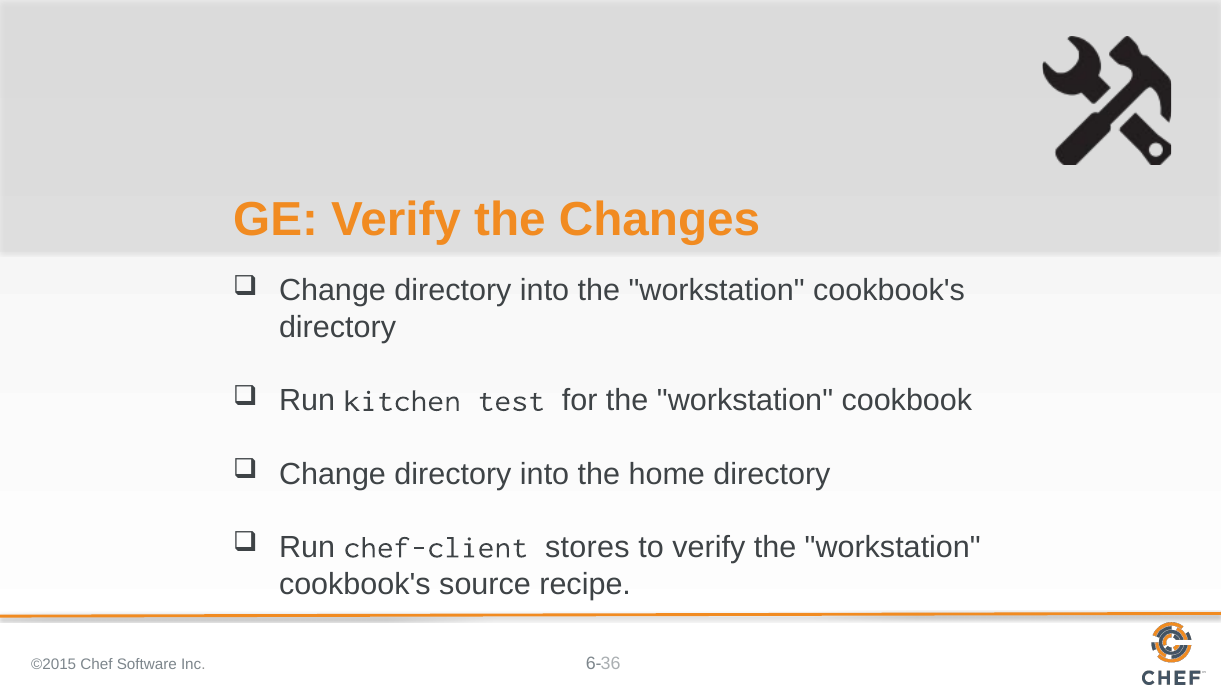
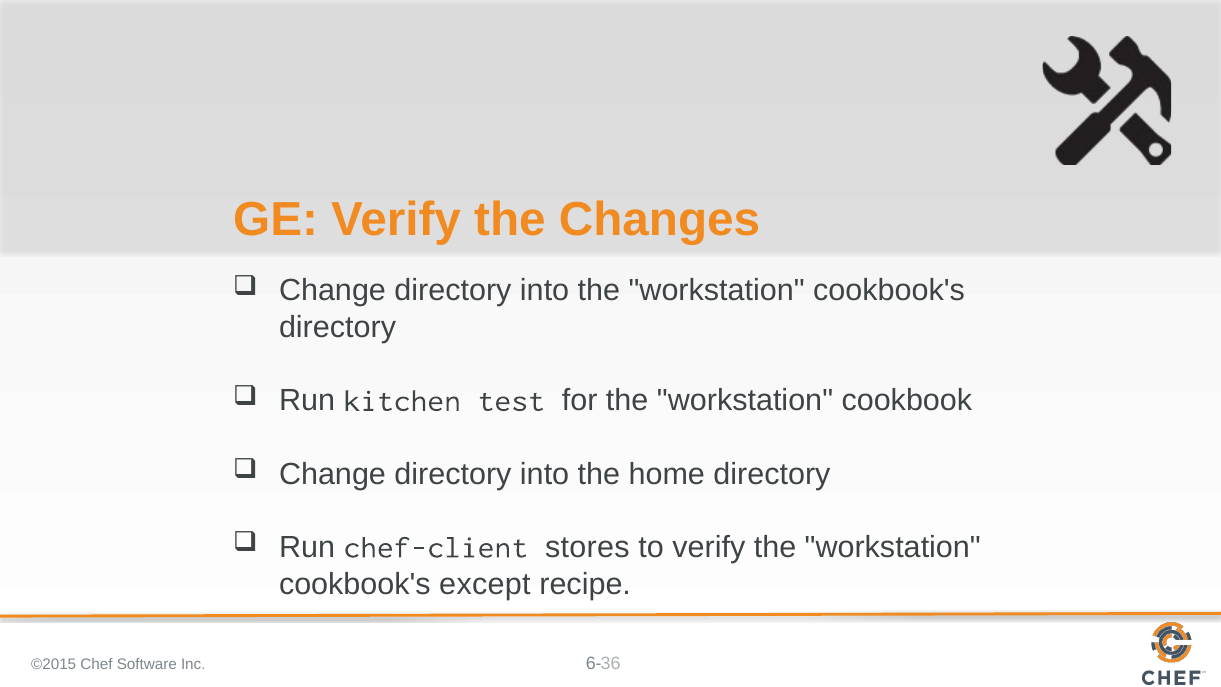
source: source -> except
